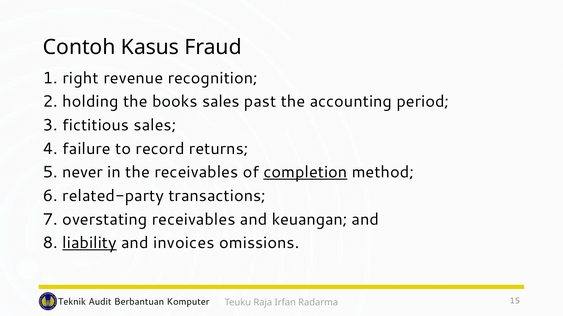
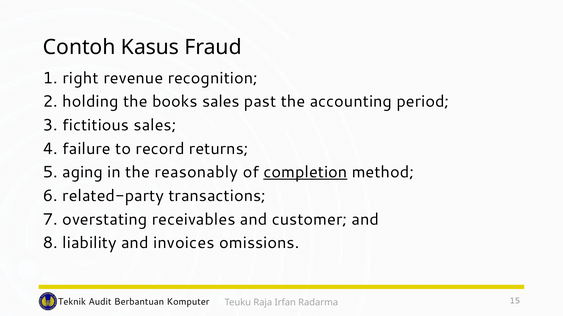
never: never -> aging
the receivables: receivables -> reasonably
keuangan: keuangan -> customer
liability underline: present -> none
